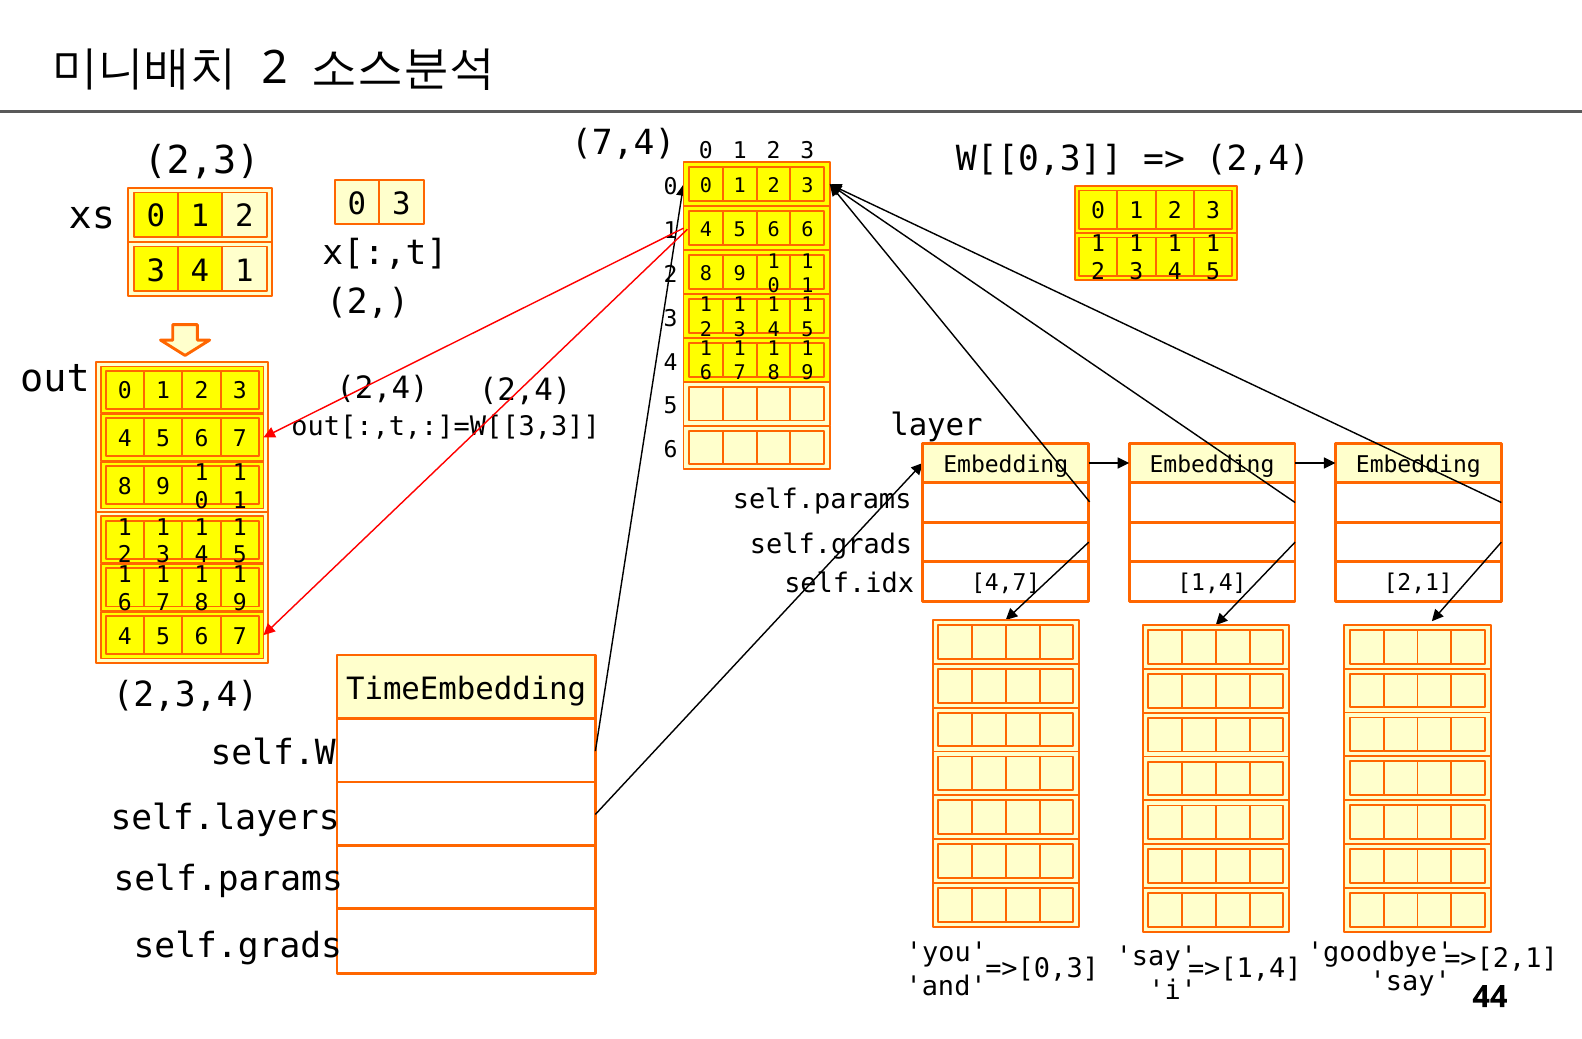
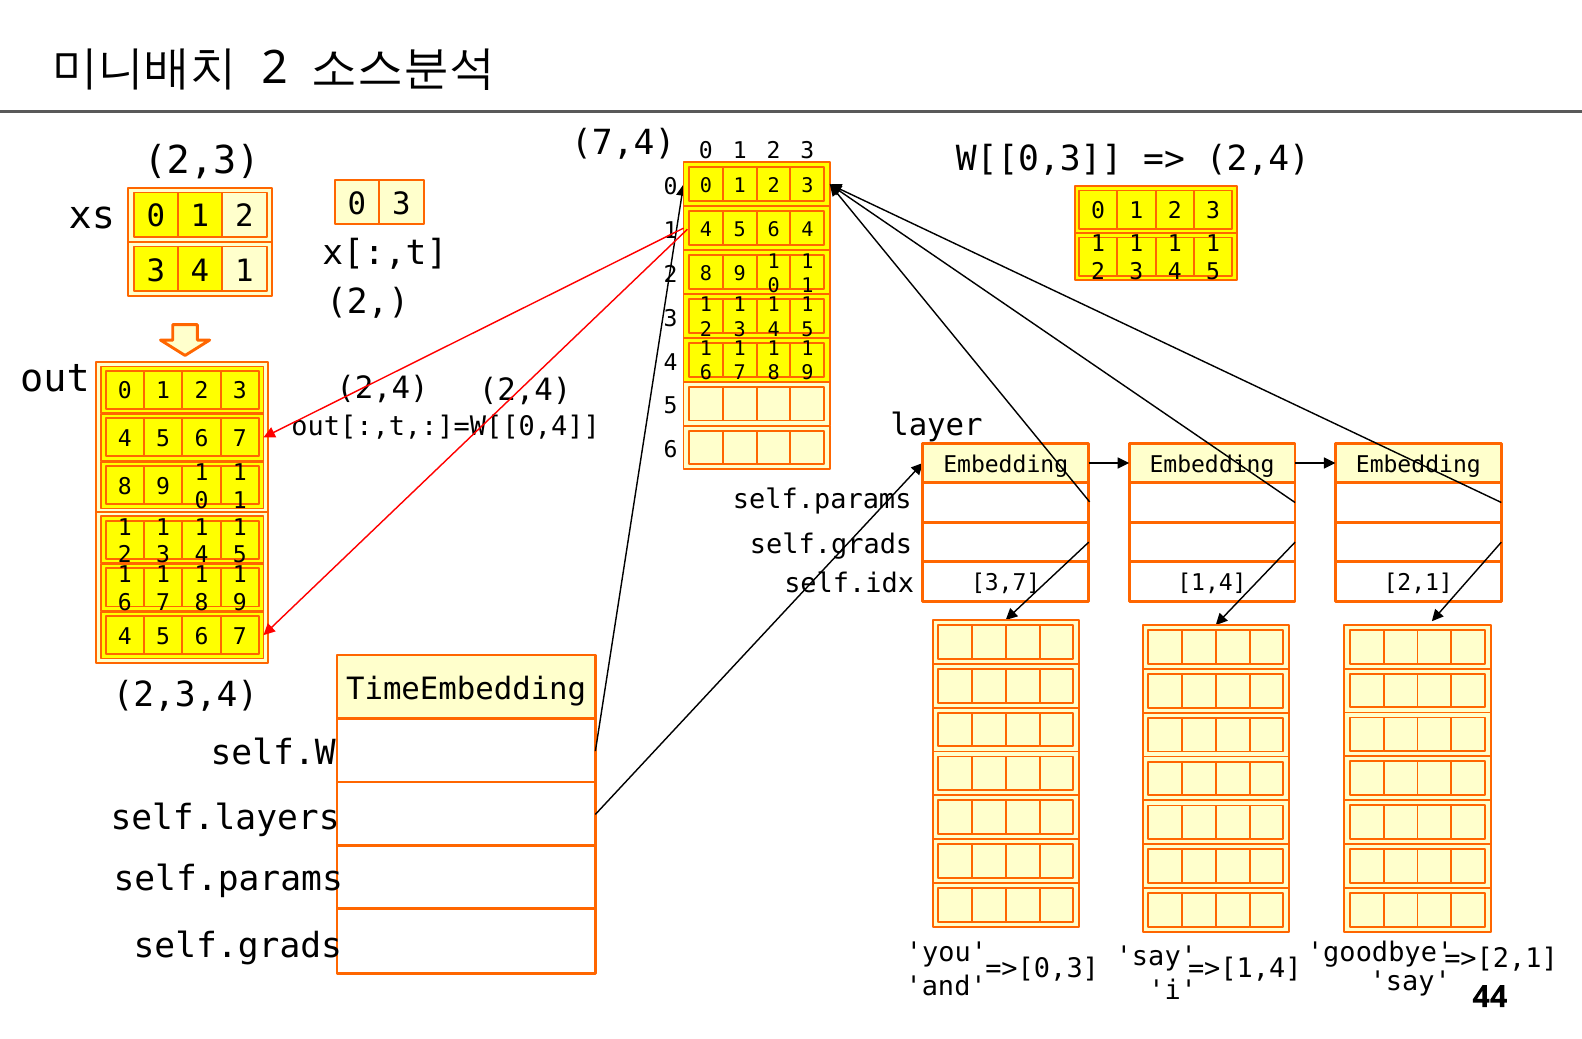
6 6: 6 -> 4
out[:,t,:]=W[[3,3: out[:,t,:]=W[[3,3 -> out[:,t,:]=W[[0,4
4,7: 4,7 -> 3,7
